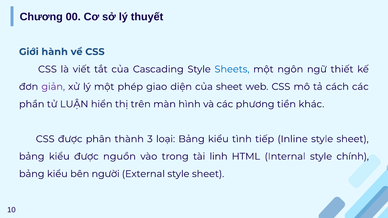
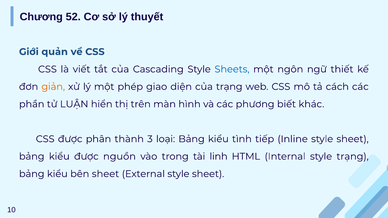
00: 00 -> 52
hành: hành -> quản
giản colour: purple -> orange
của sheet: sheet -> trạng
tiền: tiền -> biết
style chính: chính -> trạng
bên người: người -> sheet
